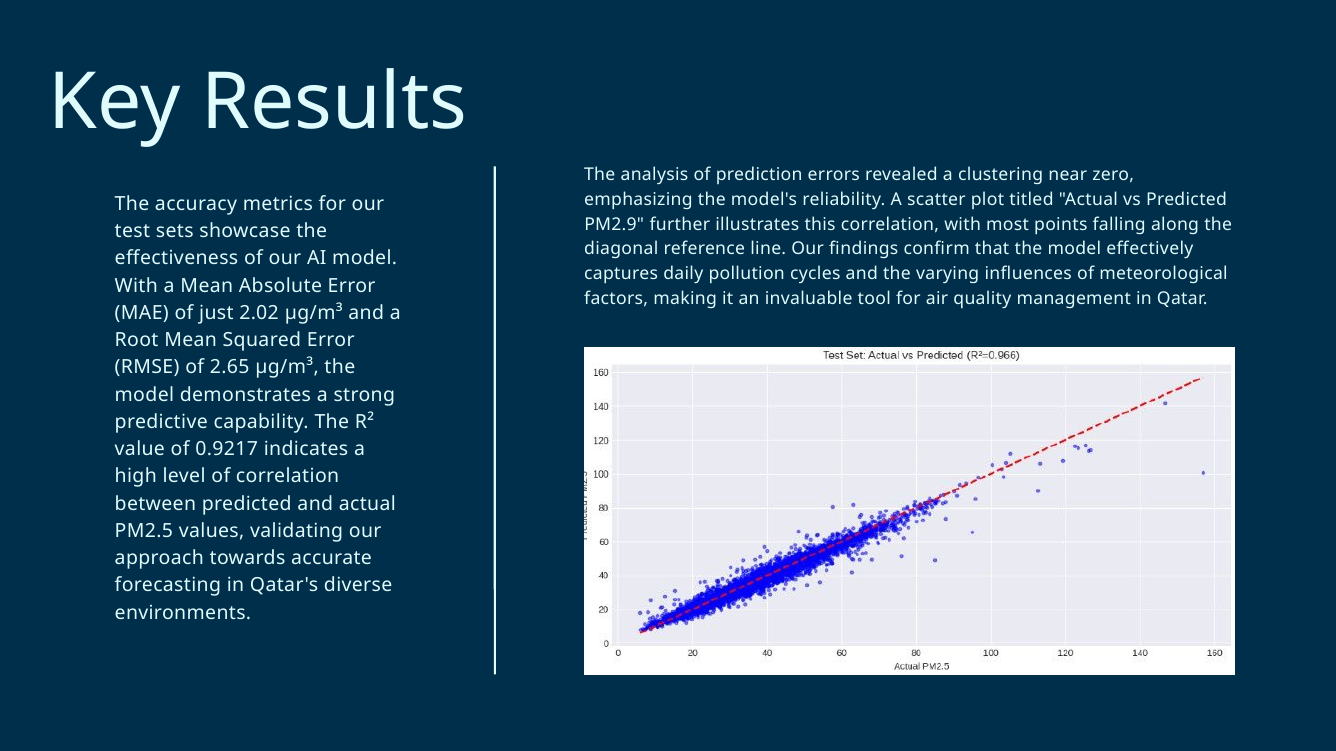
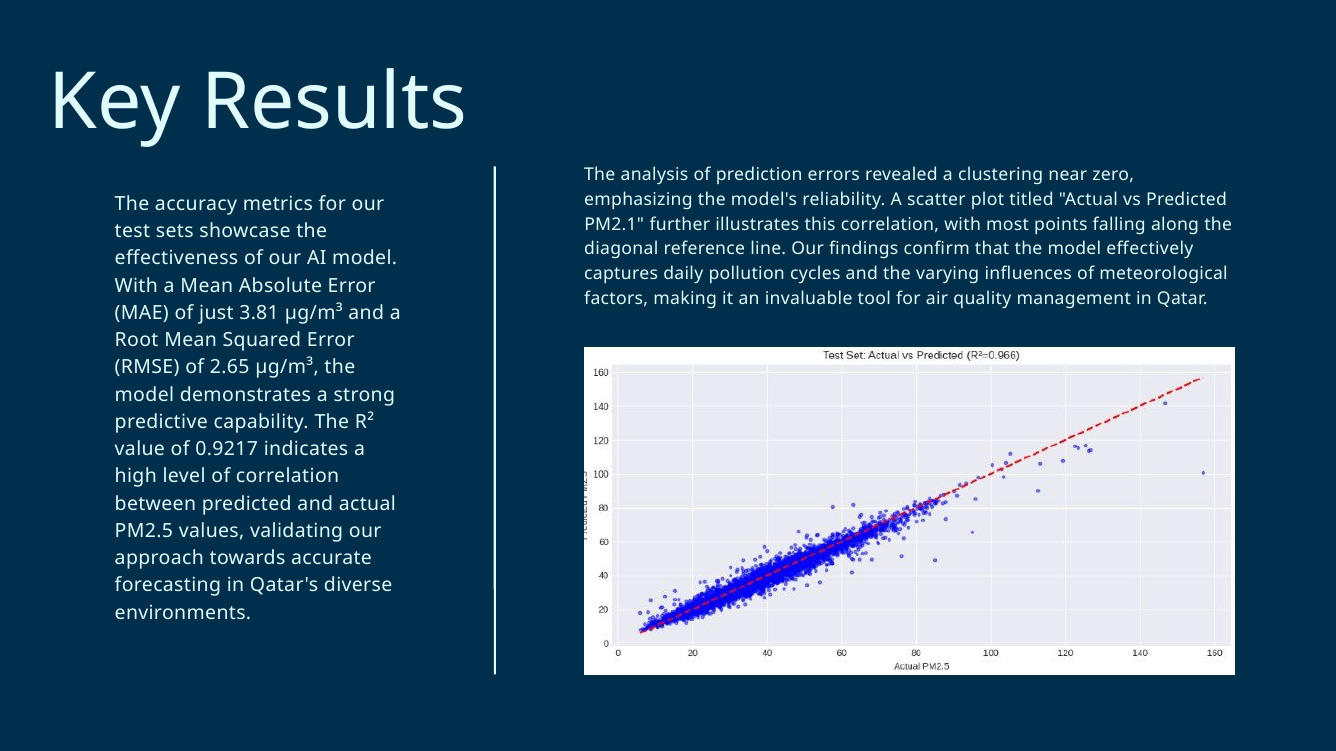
PM2.9: PM2.9 -> PM2.1
2.02: 2.02 -> 3.81
